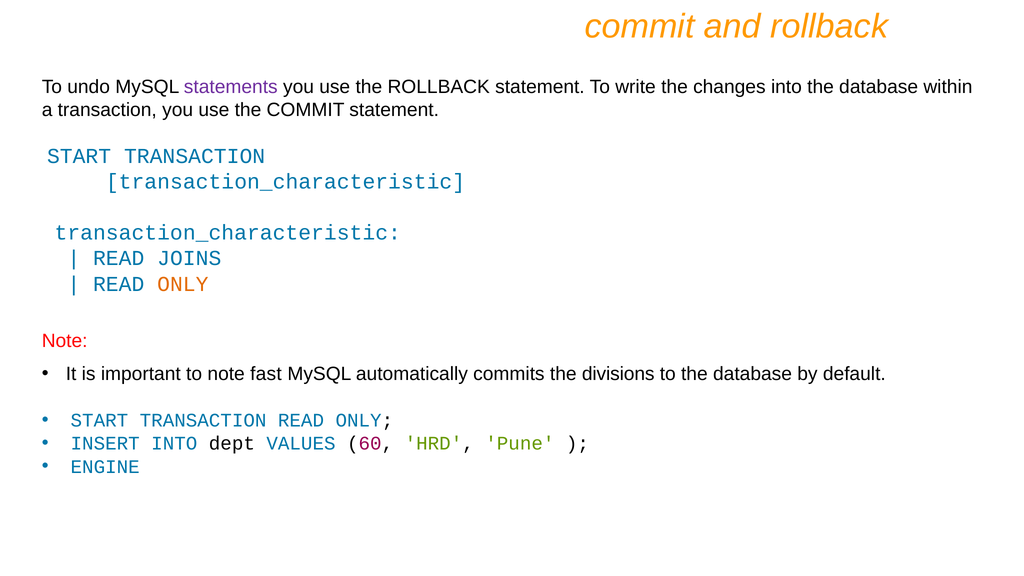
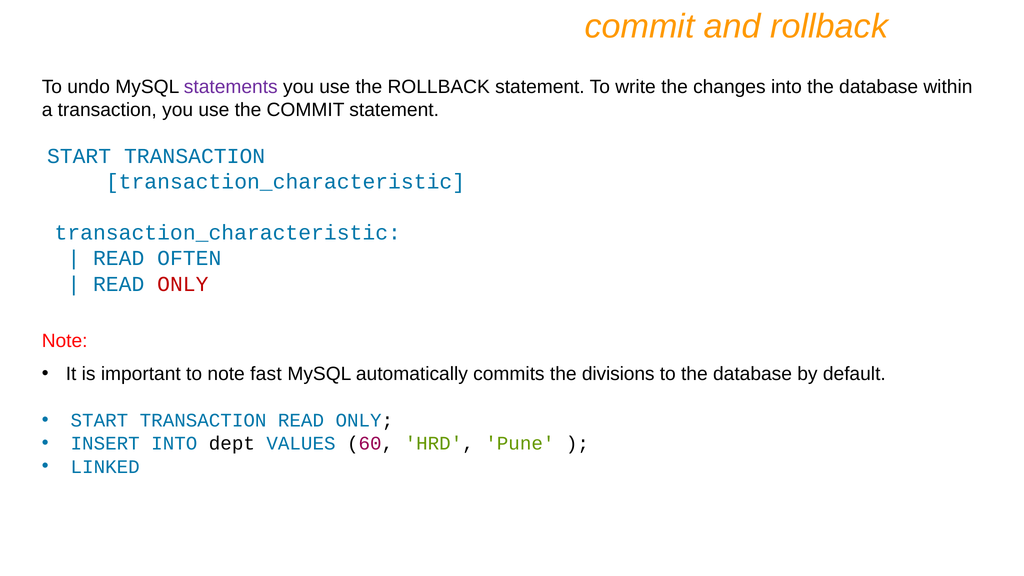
JOINS: JOINS -> OFTEN
ONLY at (183, 284) colour: orange -> red
ENGINE: ENGINE -> LINKED
